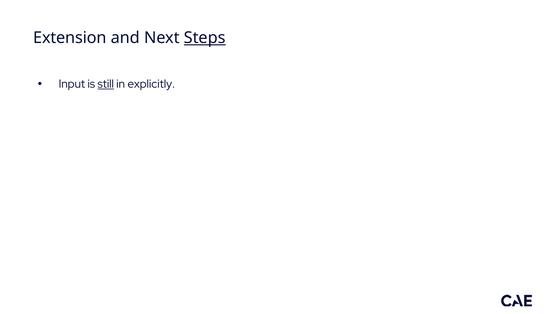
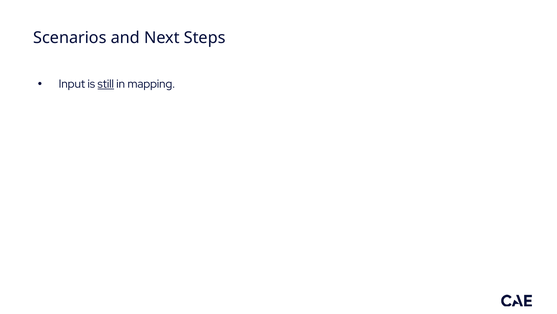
Extension: Extension -> Scenarios
Steps underline: present -> none
explicitly: explicitly -> mapping
